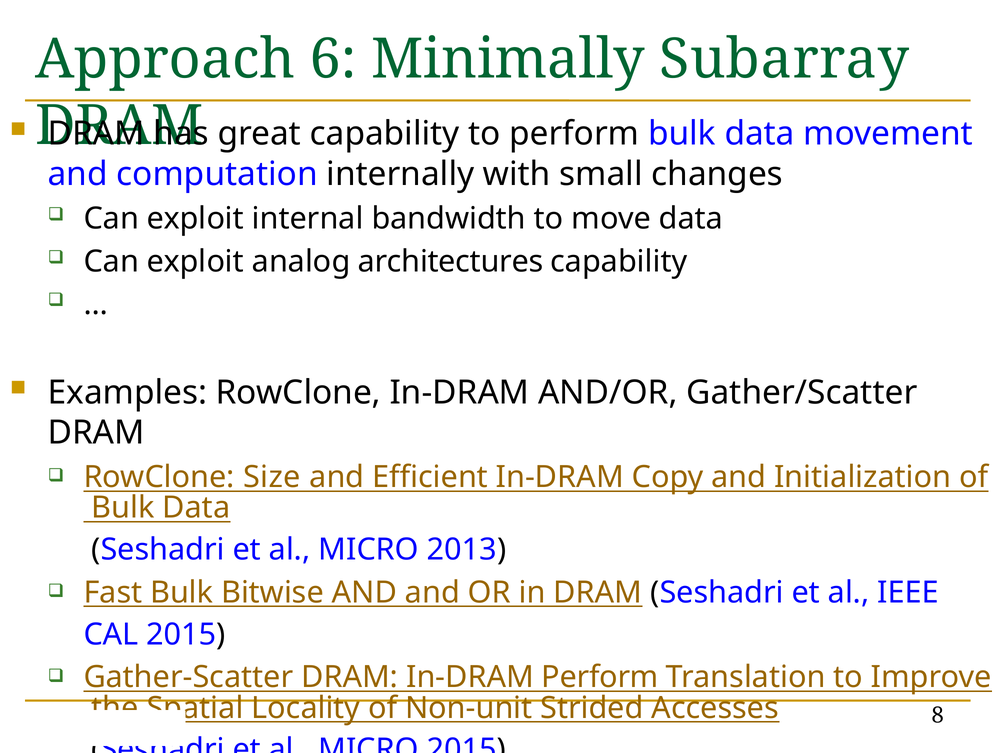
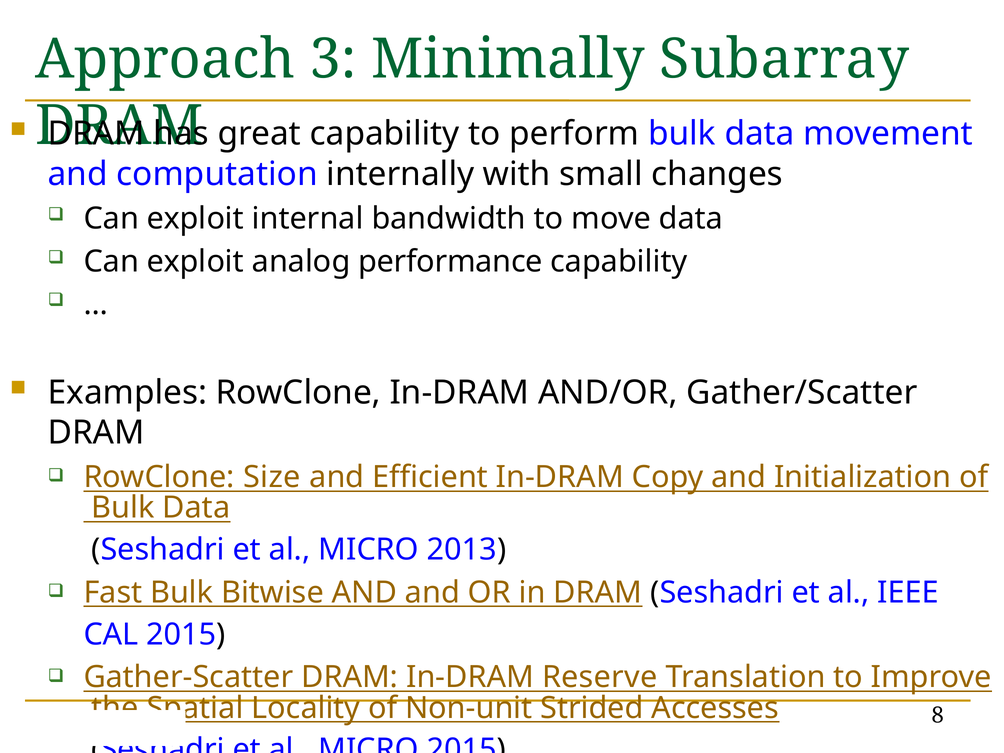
6: 6 -> 3
architectures: architectures -> performance
In-DRAM Perform: Perform -> Reserve
